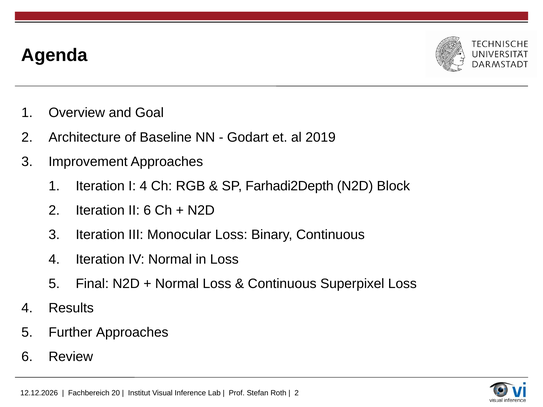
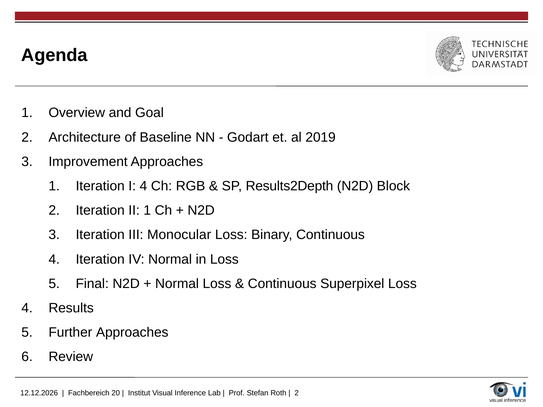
Farhadi2Depth: Farhadi2Depth -> Results2Depth
II 6: 6 -> 1
